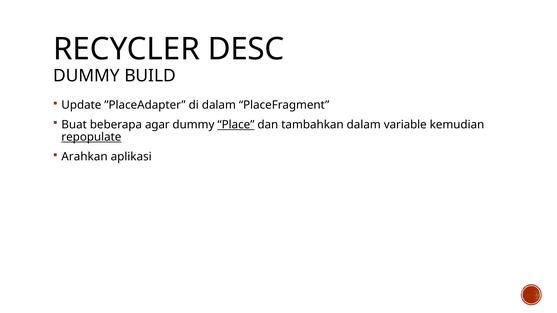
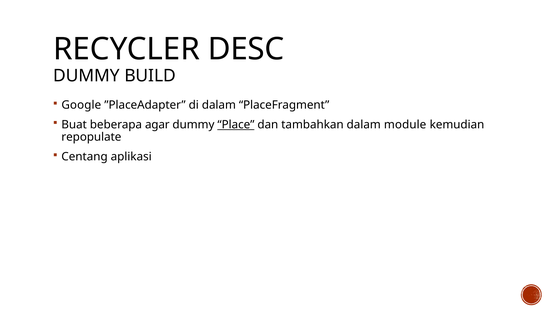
Update: Update -> Google
variable: variable -> module
repopulate underline: present -> none
Arahkan: Arahkan -> Centang
